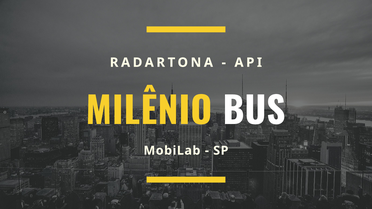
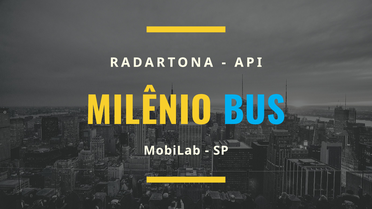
BUS colour: white -> light blue
